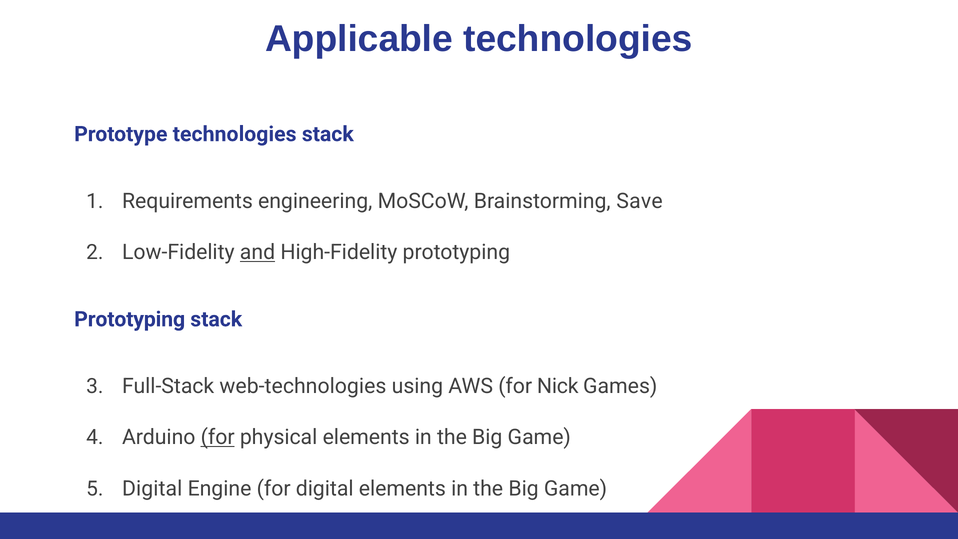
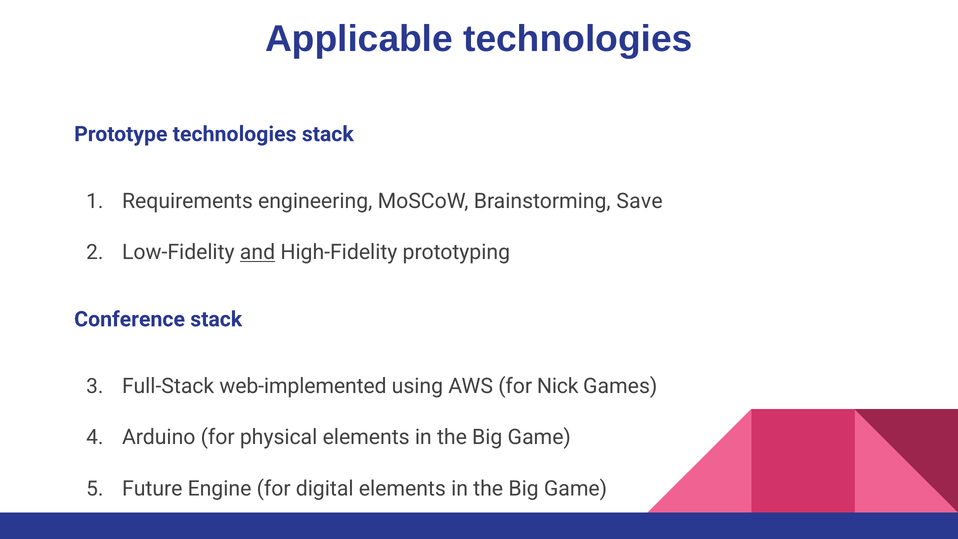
Prototyping at (130, 319): Prototyping -> Conference
web-technologies: web-technologies -> web-implemented
for at (218, 437) underline: present -> none
Digital at (152, 488): Digital -> Future
